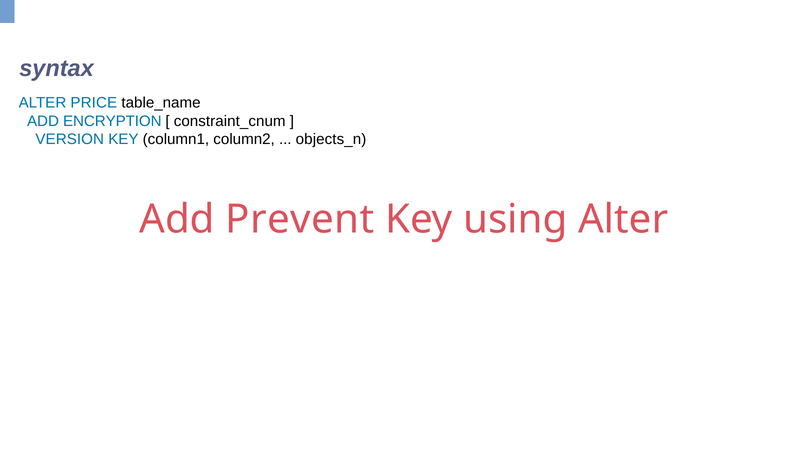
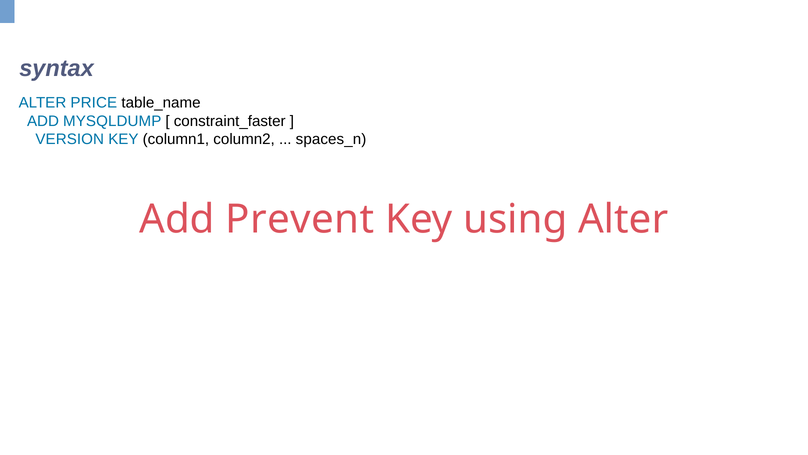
ENCRYPTION: ENCRYPTION -> MYSQLDUMP
constraint_cnum: constraint_cnum -> constraint_faster
objects_n: objects_n -> spaces_n
